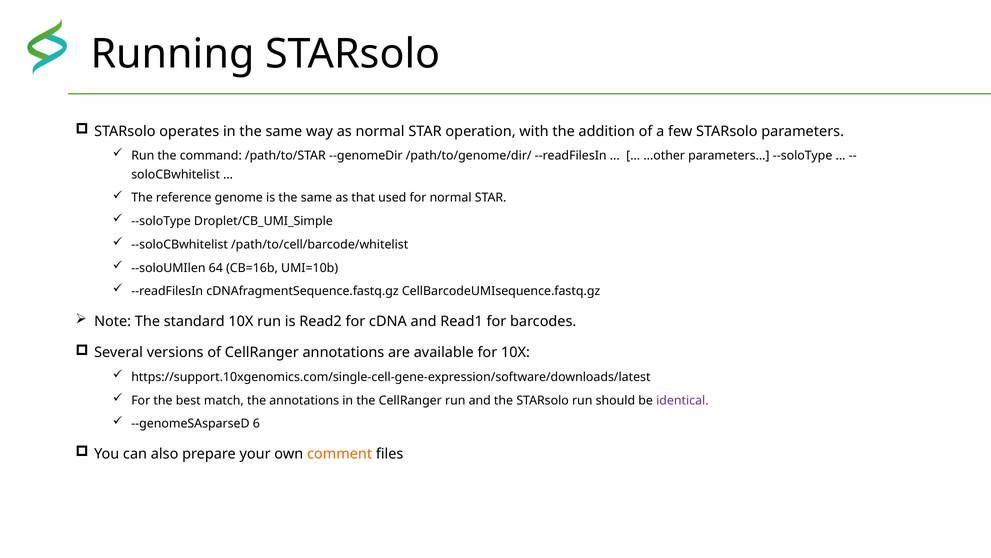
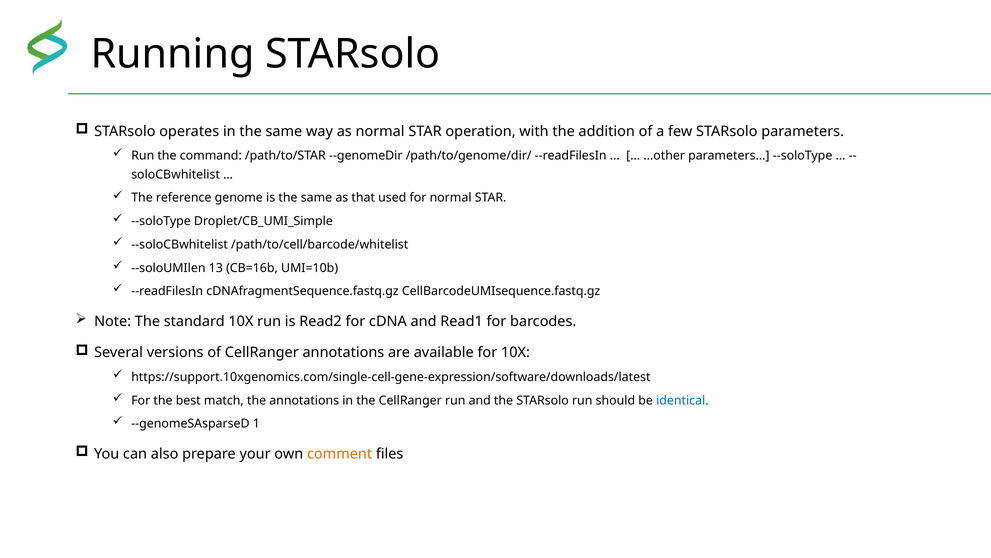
64: 64 -> 13
identical colour: purple -> blue
6: 6 -> 1
